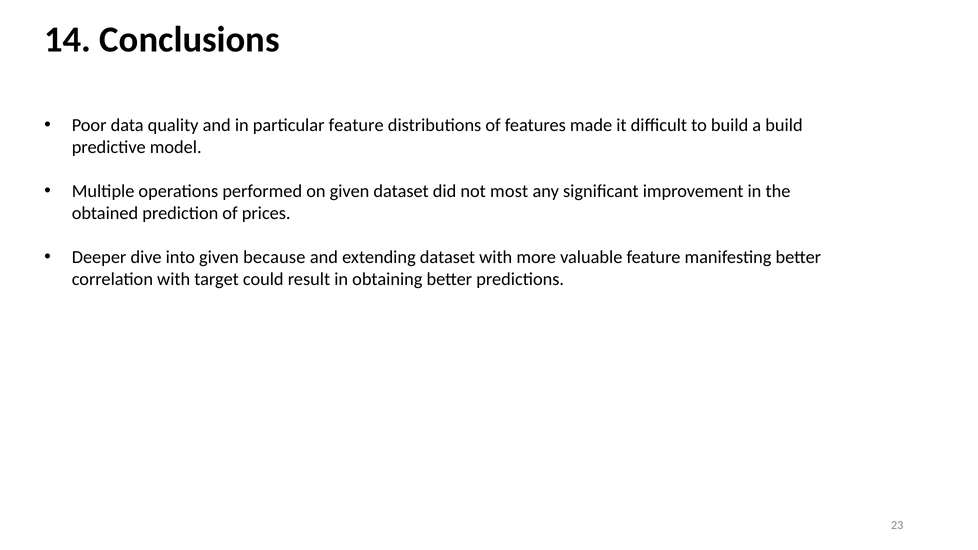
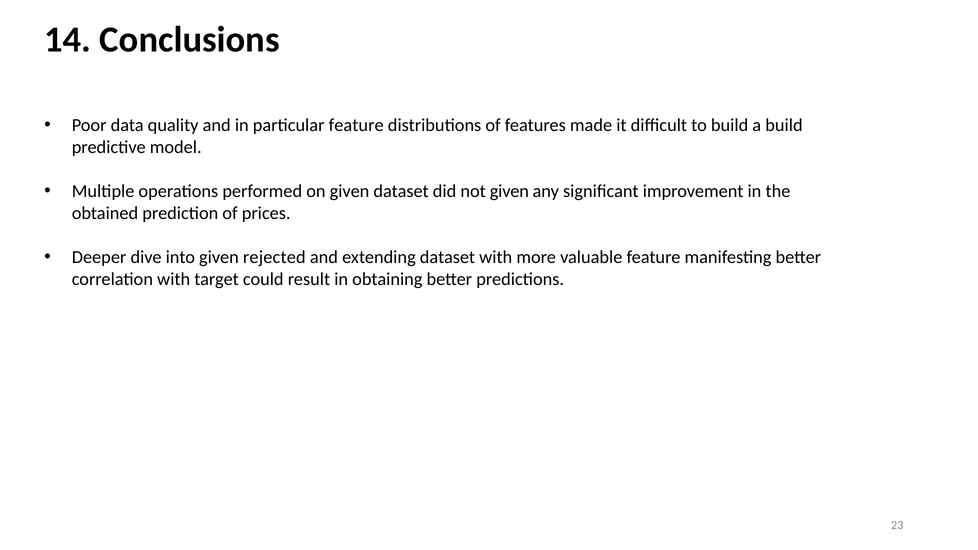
not most: most -> given
because: because -> rejected
